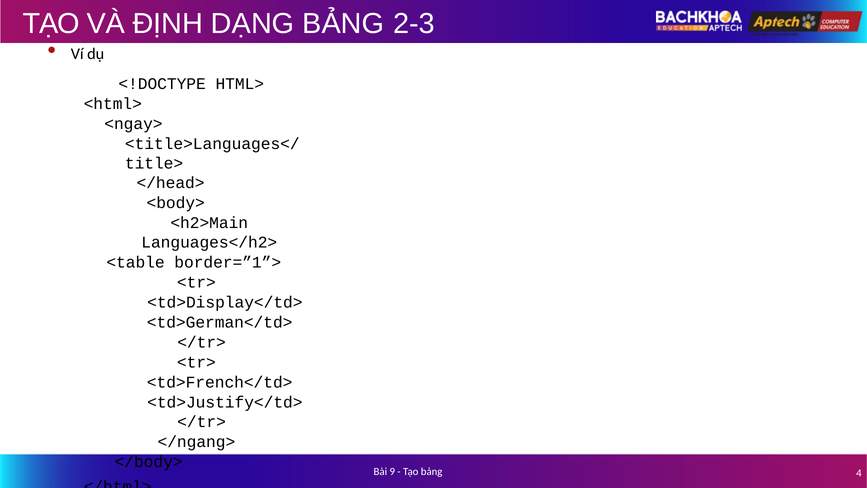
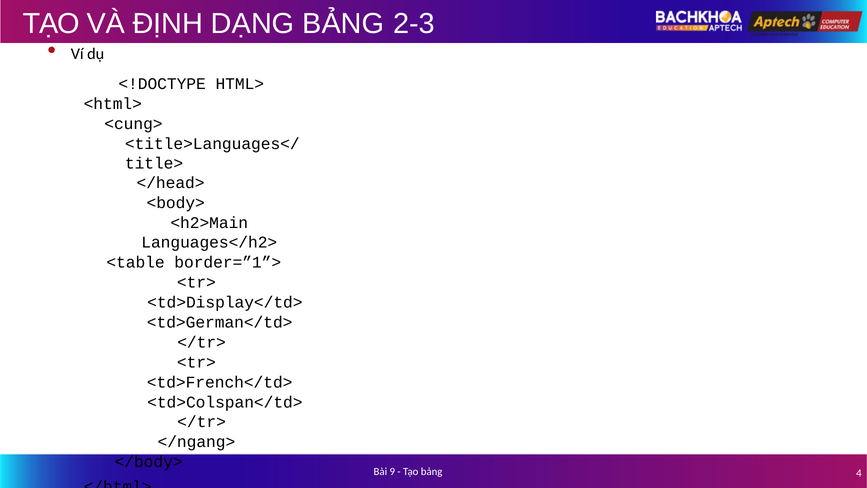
<ngay>: <ngay> -> <cung>
<td>Justify</td>: <td>Justify</td> -> <td>Colspan</td>
